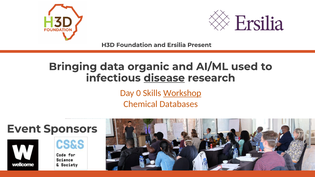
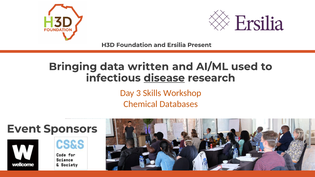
organic: organic -> written
0: 0 -> 3
Workshop underline: present -> none
